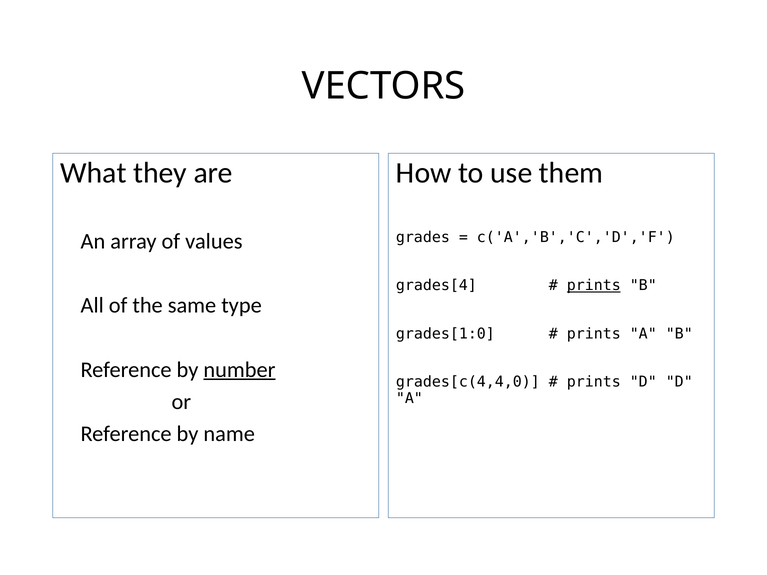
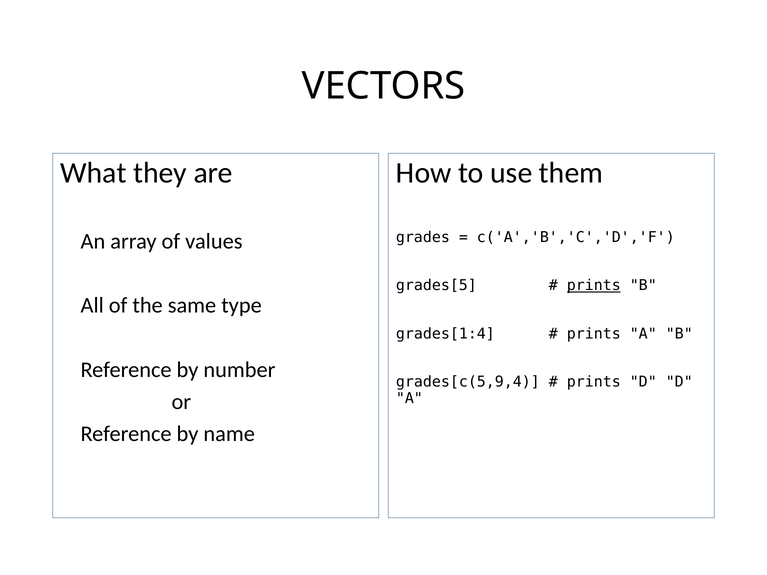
grades[4: grades[4 -> grades[5
grades[1:0: grades[1:0 -> grades[1:4
number underline: present -> none
grades[c(4,4,0: grades[c(4,4,0 -> grades[c(5,9,4
